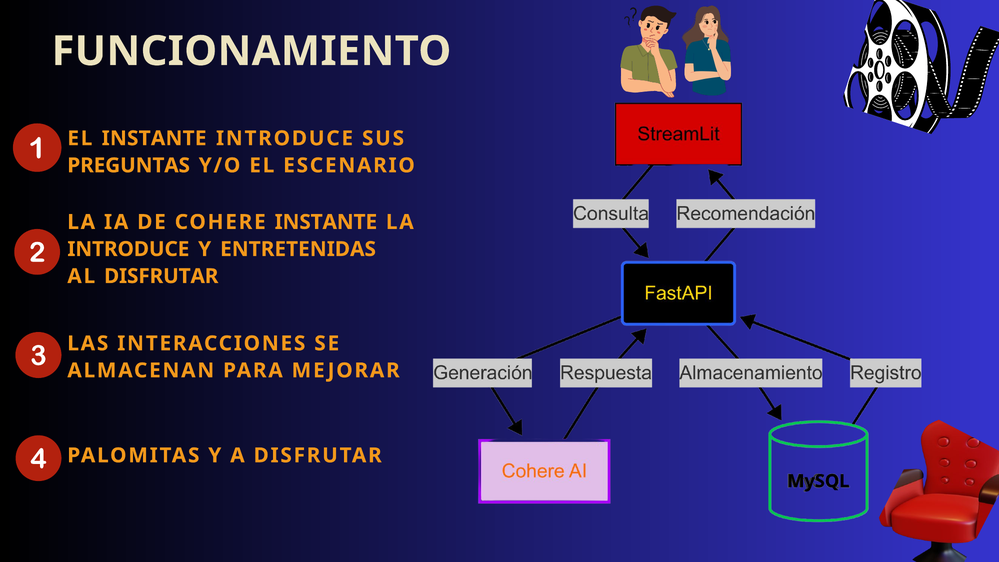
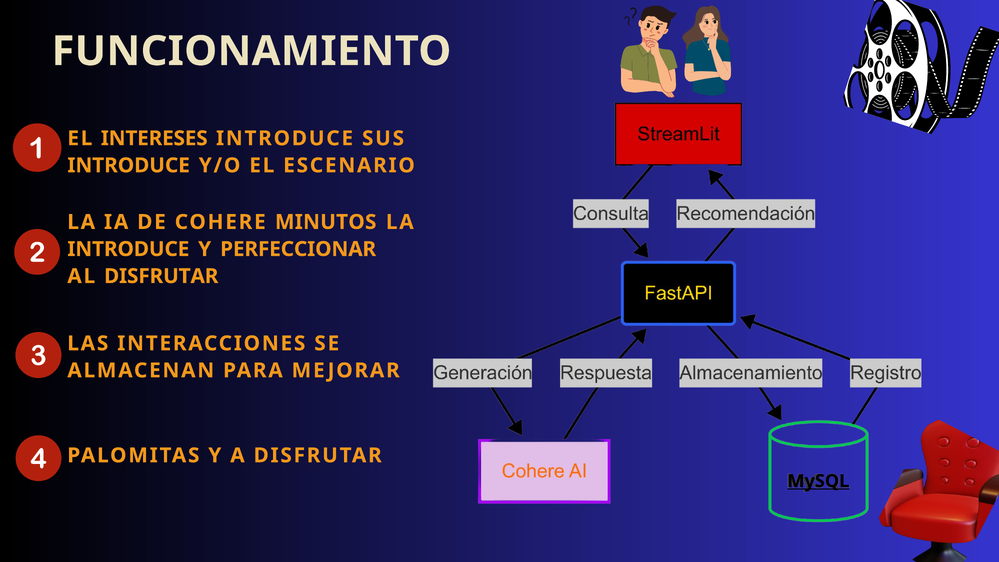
EL INSTANTE: INSTANTE -> INTERESES
PREGUNTAS at (129, 165): PREGUNTAS -> INTRODUCE
COHERE INSTANTE: INSTANTE -> MINUTOS
ENTRETENIDAS: ENTRETENIDAS -> PERFECCIONAR
MySQL underline: none -> present
